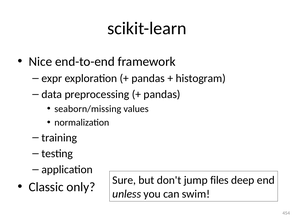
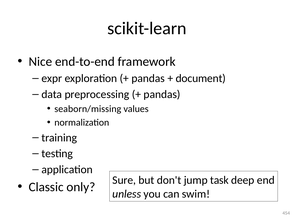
histogram: histogram -> document
files: files -> task
